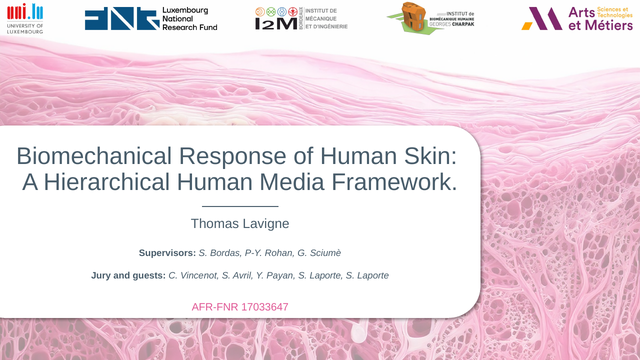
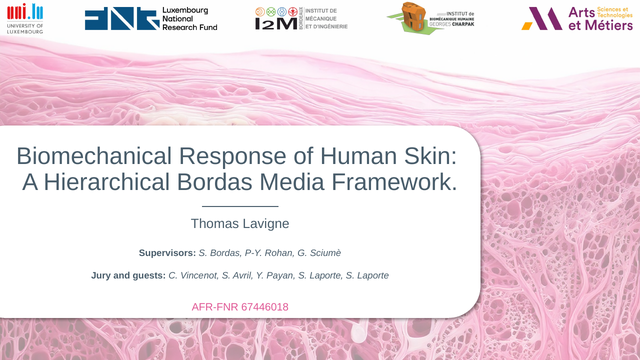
Hierarchical Human: Human -> Bordas
17033647: 17033647 -> 67446018
